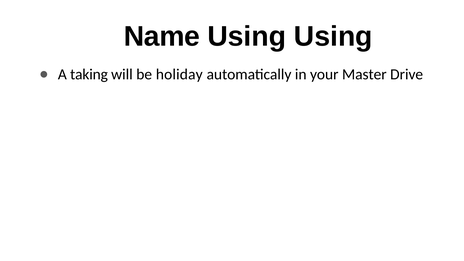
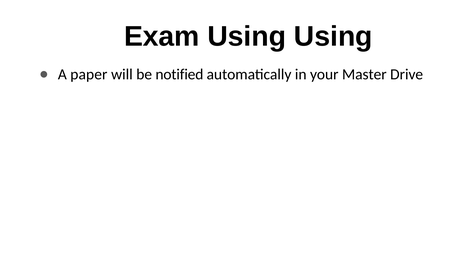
Name: Name -> Exam
taking: taking -> paper
holiday: holiday -> notified
